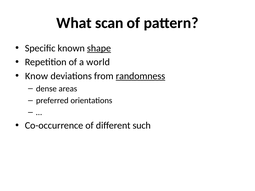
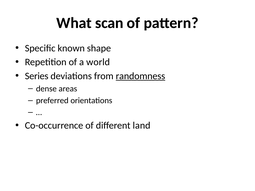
shape underline: present -> none
Know: Know -> Series
such: such -> land
